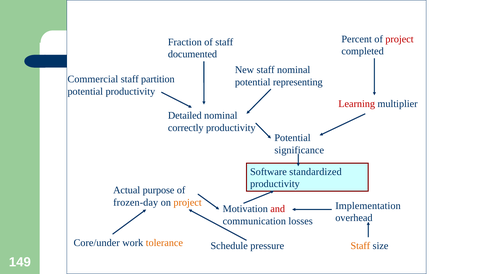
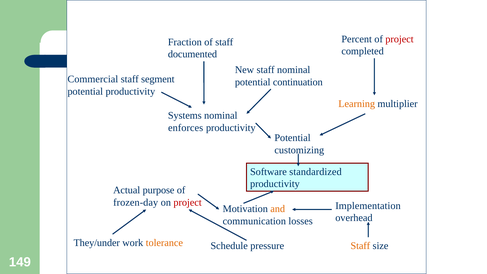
partition: partition -> segment
representing: representing -> continuation
Learning colour: red -> orange
Detailed: Detailed -> Systems
correctly: correctly -> enforces
significance: significance -> customizing
project at (188, 202) colour: orange -> red
and colour: red -> orange
Core/under: Core/under -> They/under
